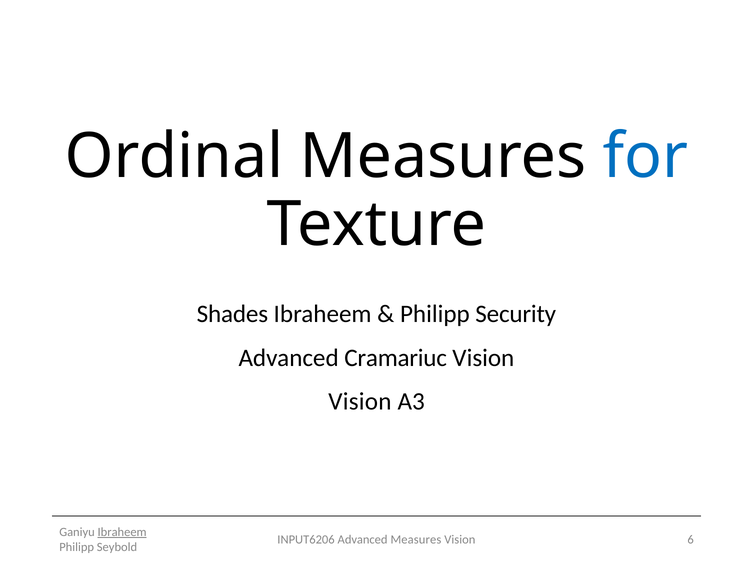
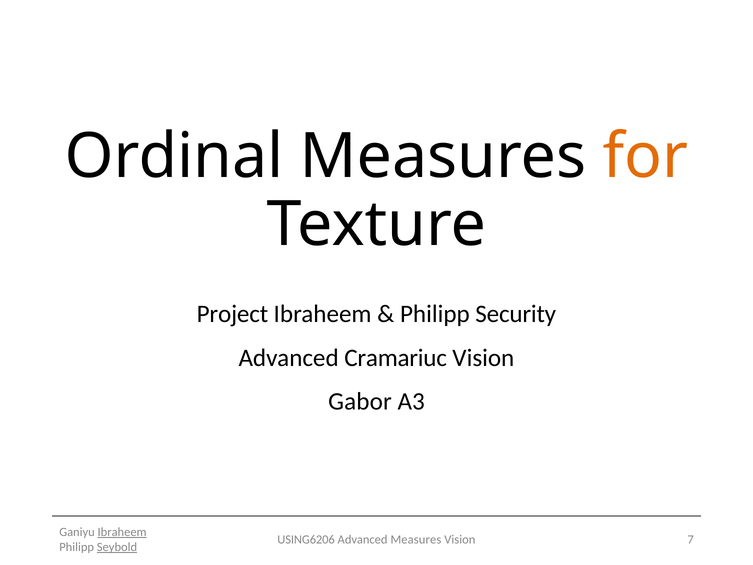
for colour: blue -> orange
Shades: Shades -> Project
Vision at (360, 402): Vision -> Gabor
INPUT6206: INPUT6206 -> USING6206
6: 6 -> 7
Seybold underline: none -> present
